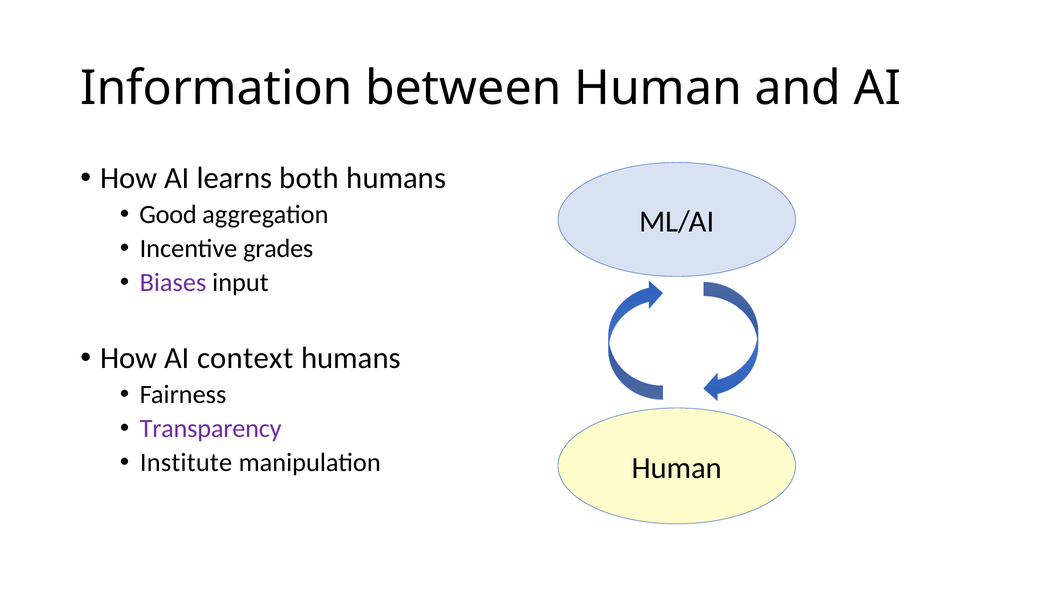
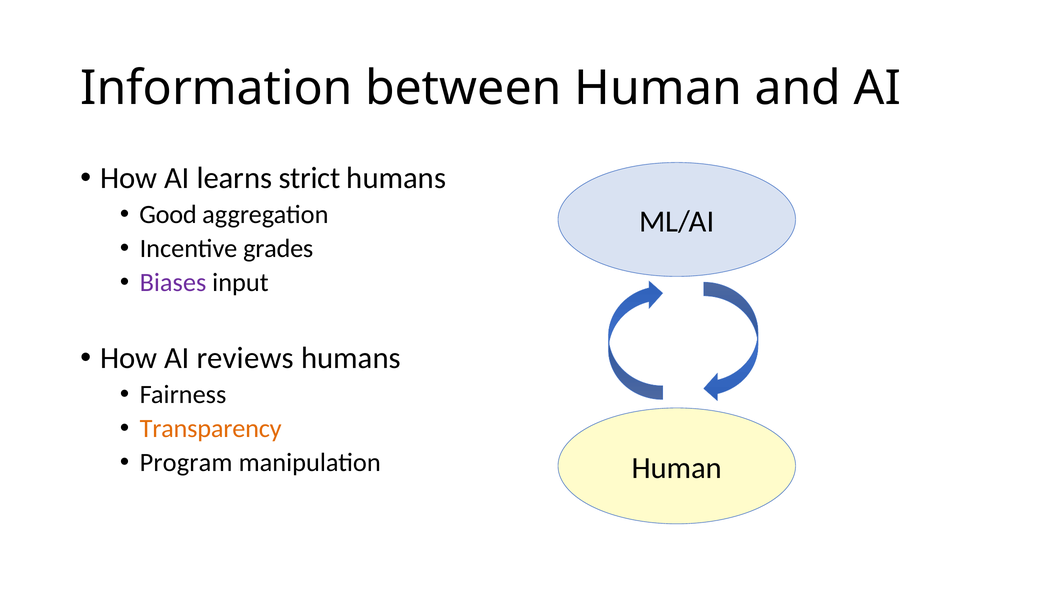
both: both -> strict
context: context -> reviews
Transparency colour: purple -> orange
Institute: Institute -> Program
